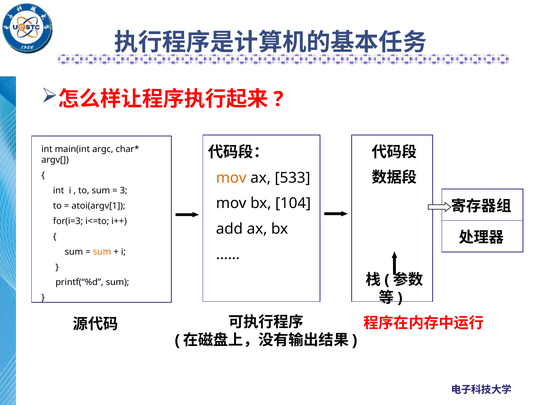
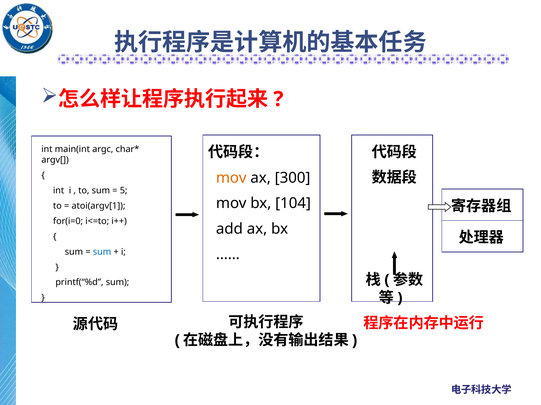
533: 533 -> 300
3: 3 -> 5
for(i=3: for(i=3 -> for(i=0
sum at (102, 252) colour: orange -> blue
